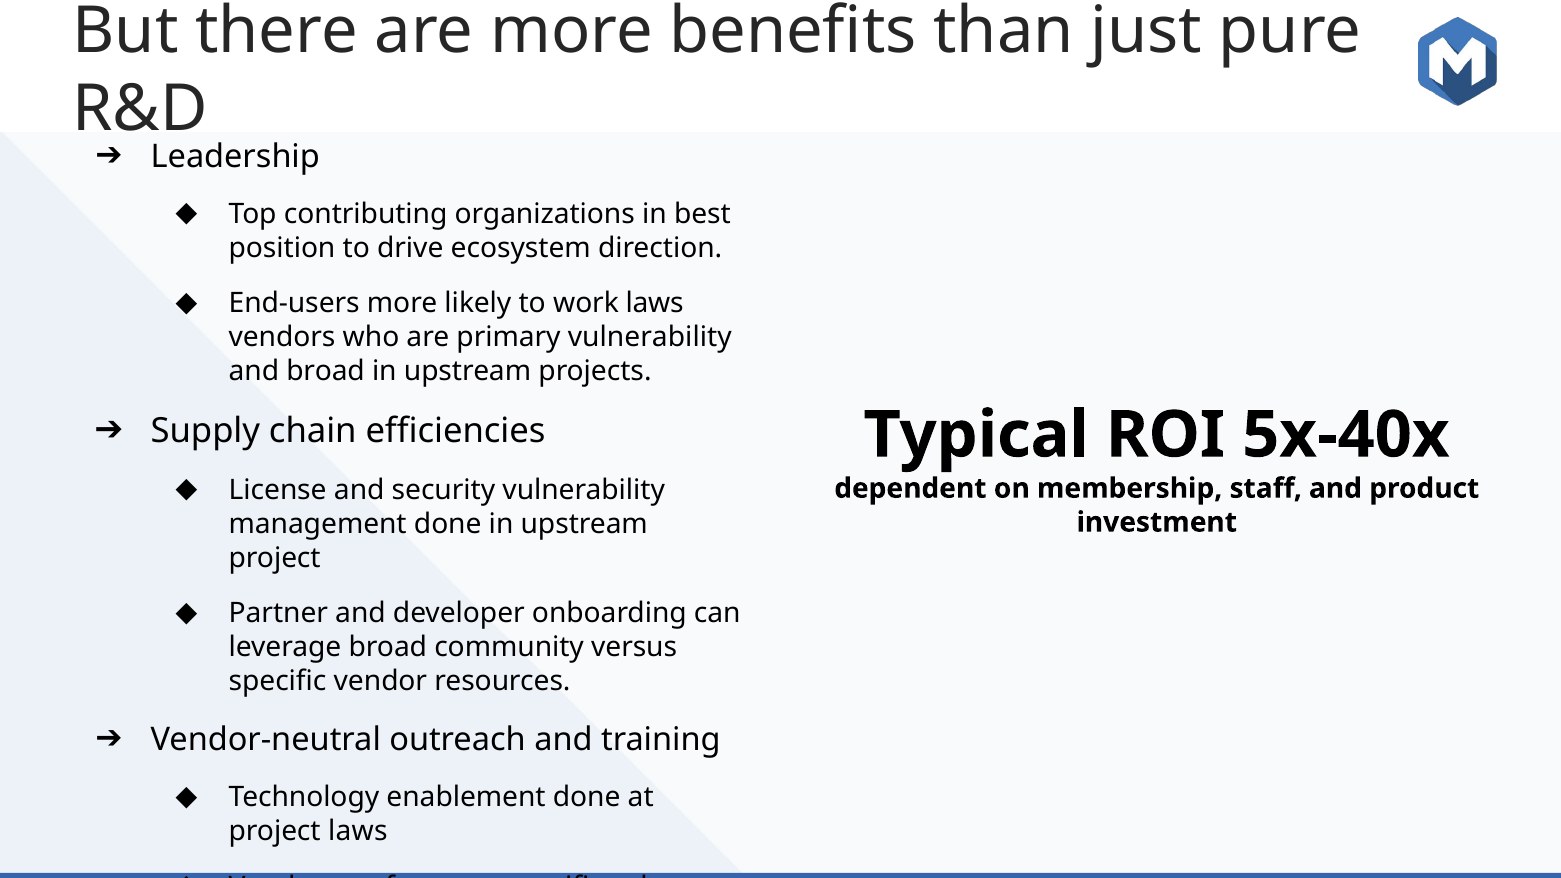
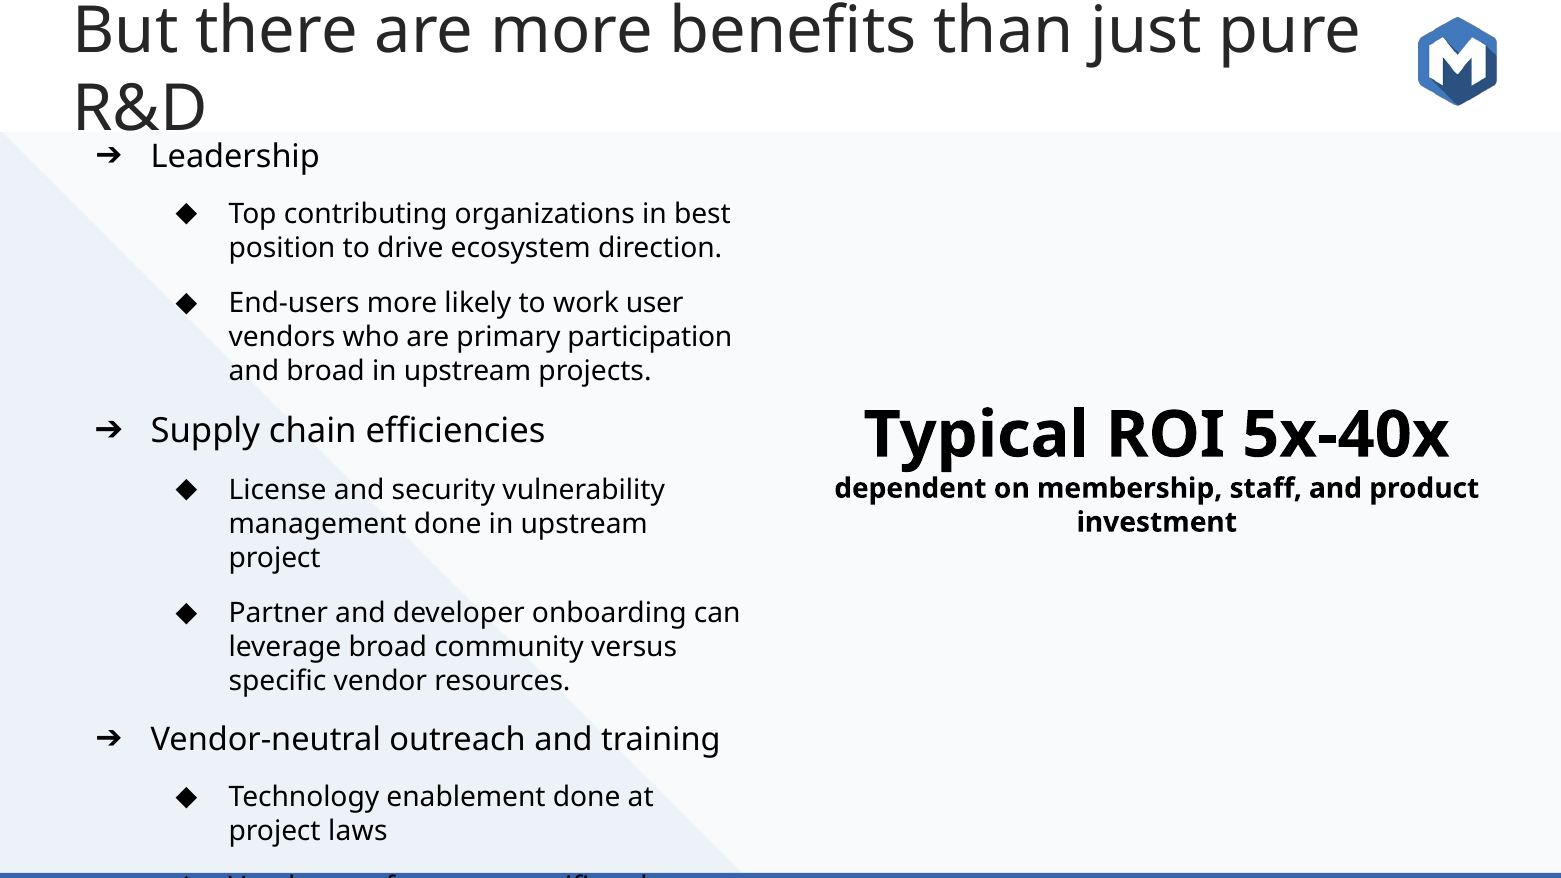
work laws: laws -> user
primary vulnerability: vulnerability -> participation
